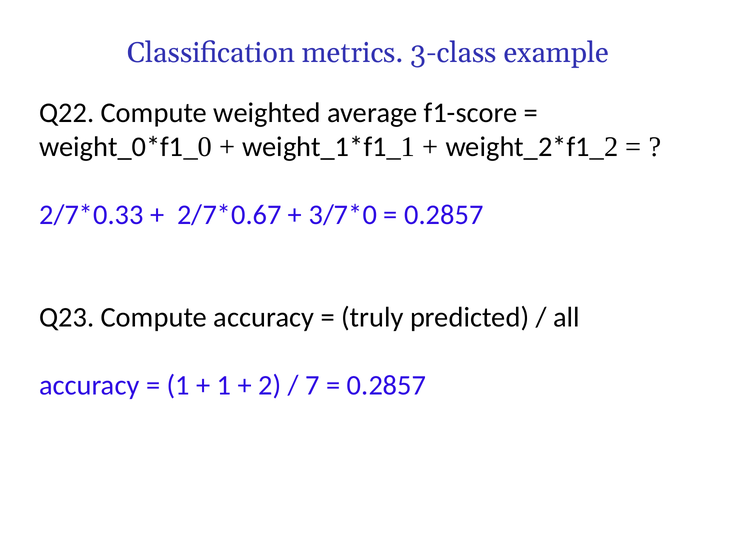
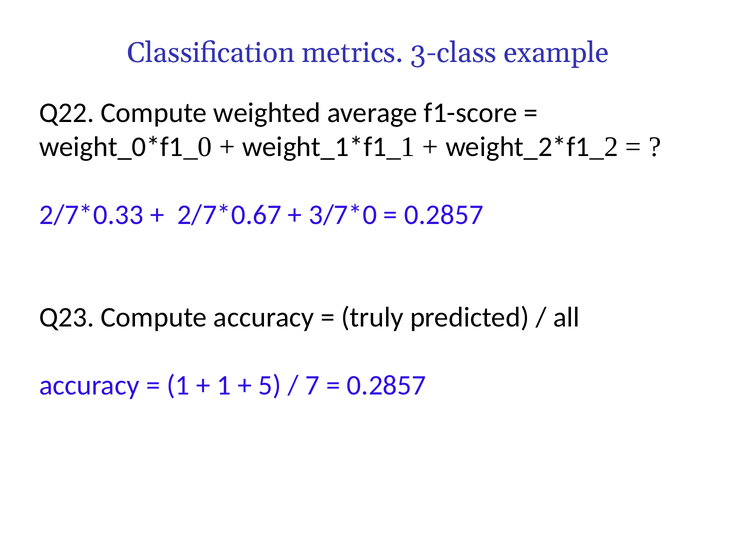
2: 2 -> 5
